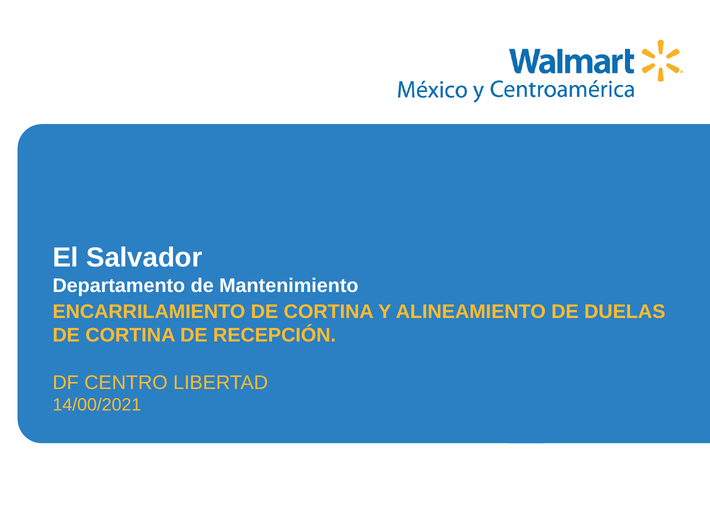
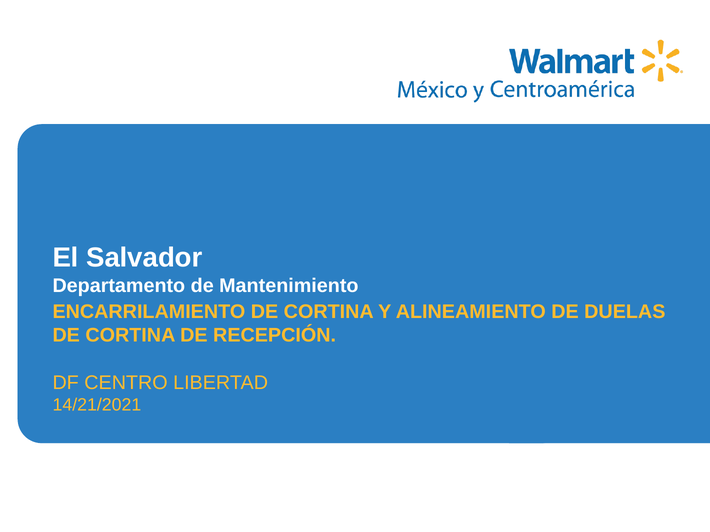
14/00/2021: 14/00/2021 -> 14/21/2021
